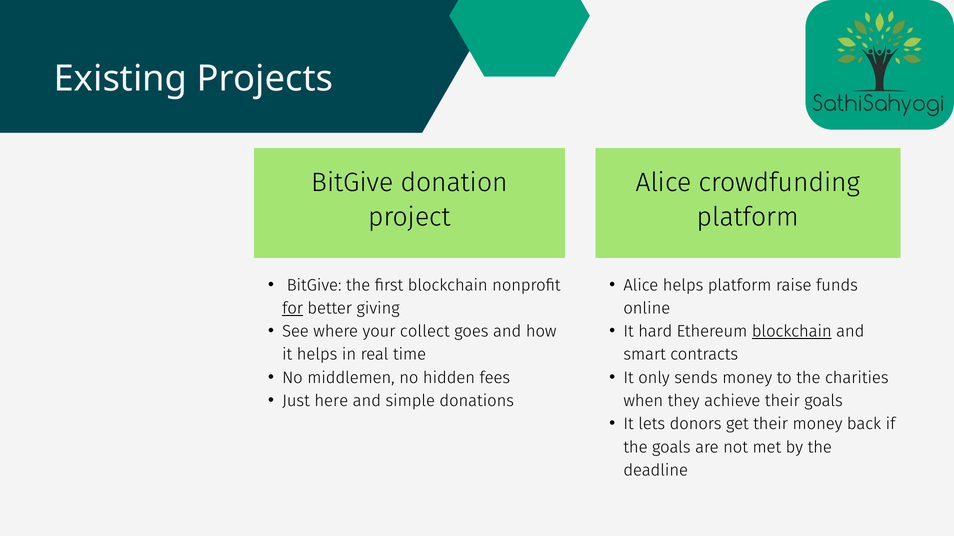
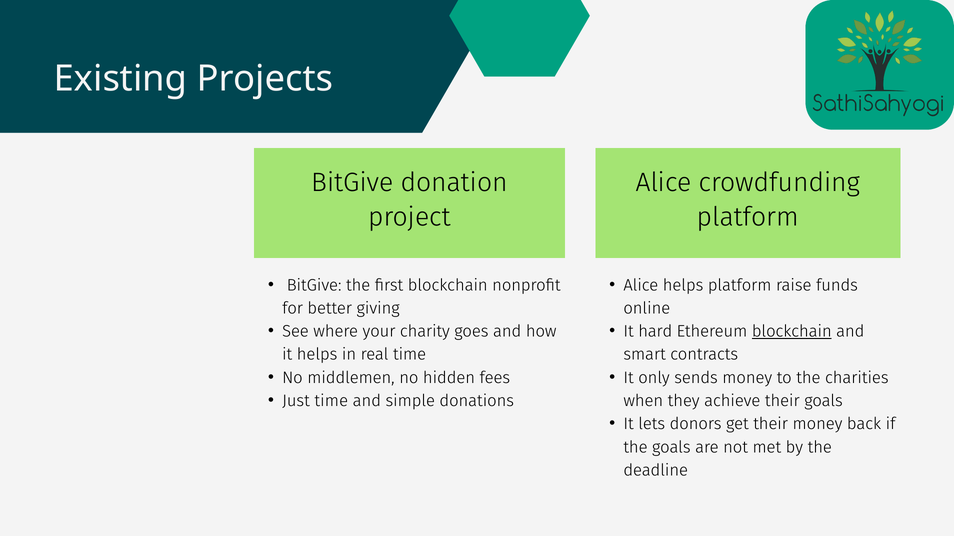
for underline: present -> none
collect: collect -> charity
Just here: here -> time
